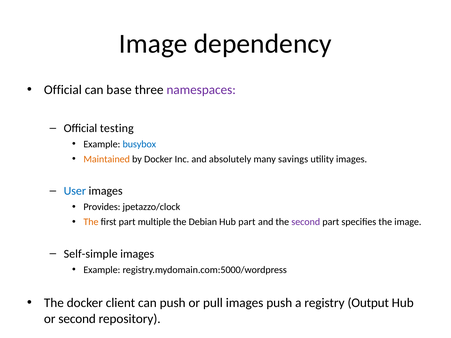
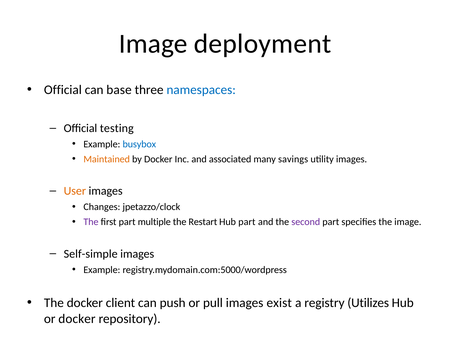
dependency: dependency -> deployment
namespaces colour: purple -> blue
absolutely: absolutely -> associated
User colour: blue -> orange
Provides: Provides -> Changes
The at (91, 222) colour: orange -> purple
Debian: Debian -> Restart
images push: push -> exist
Output: Output -> Utilizes
or second: second -> docker
